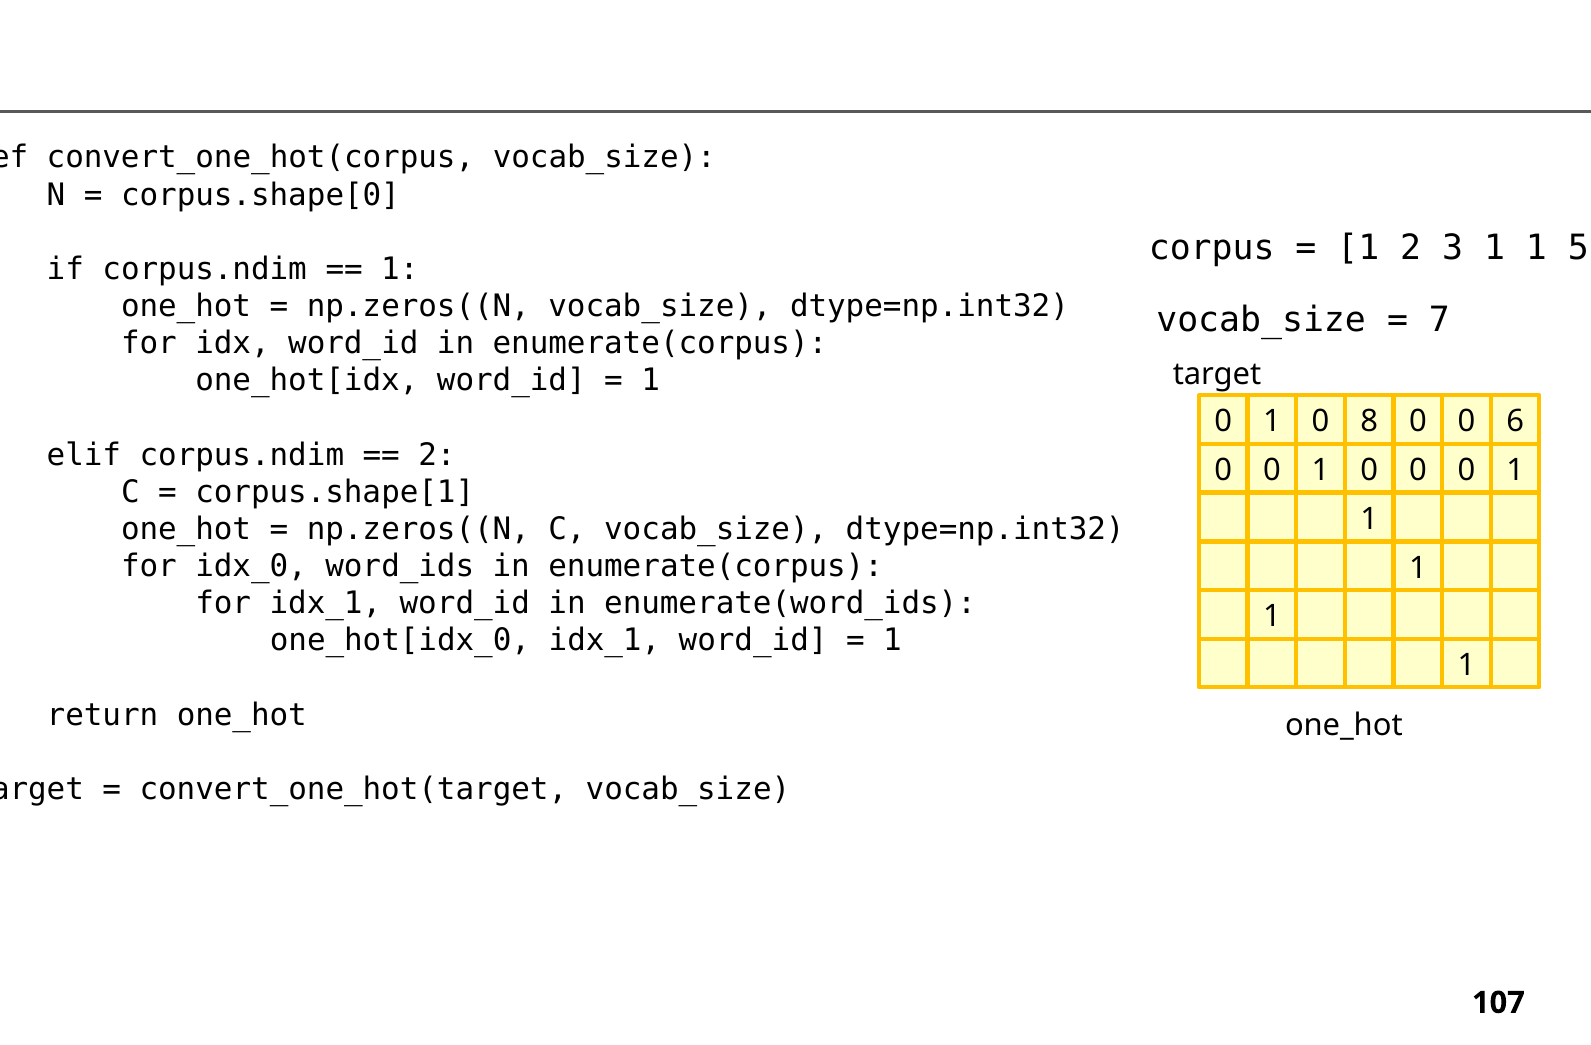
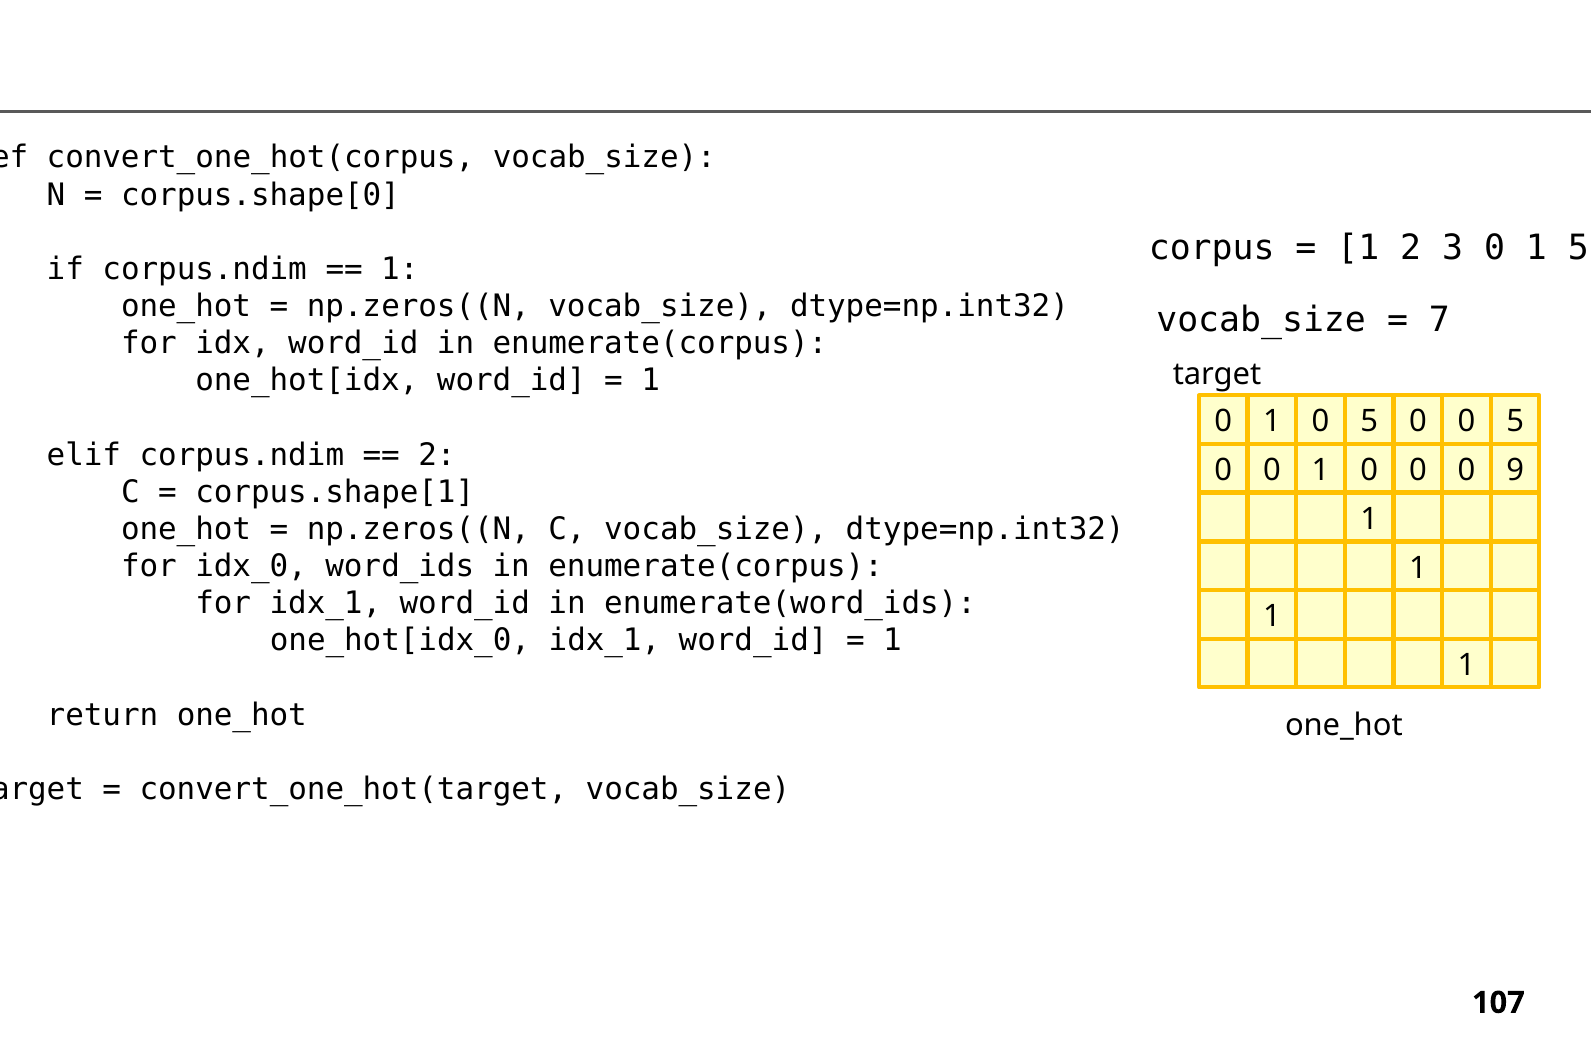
3 1: 1 -> 0
1 0 8: 8 -> 5
0 0 6: 6 -> 5
0 0 0 1: 1 -> 9
